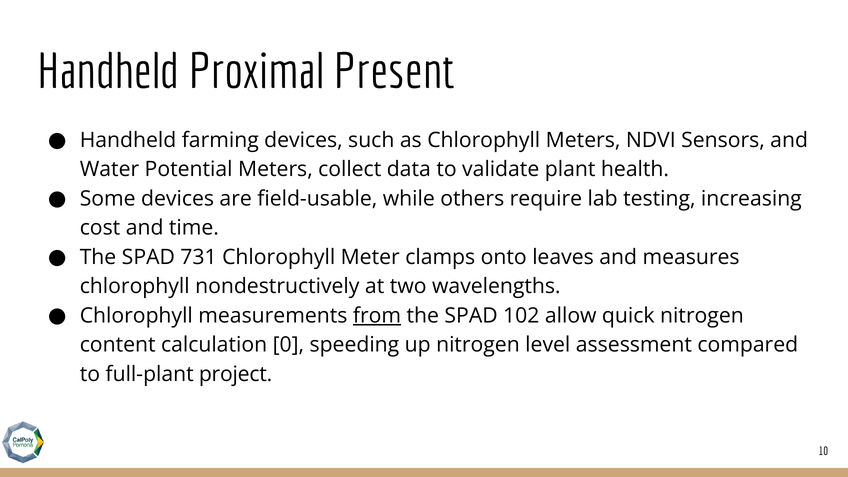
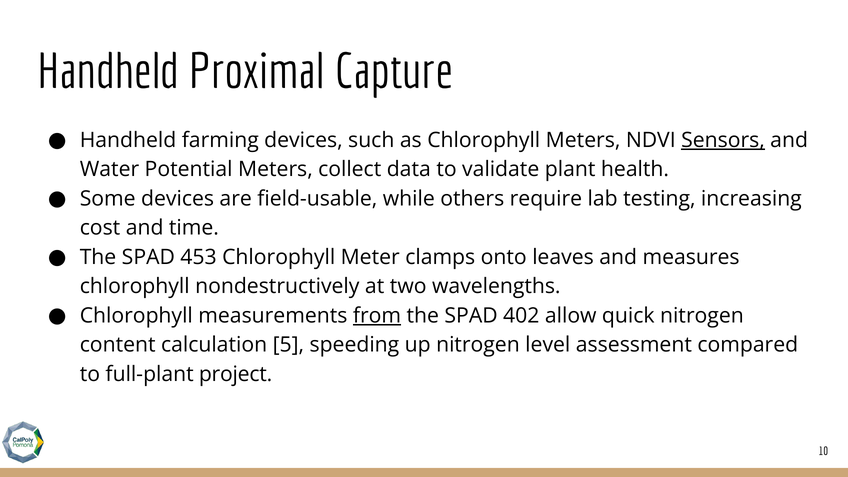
Present: Present -> Capture
Sensors underline: none -> present
731: 731 -> 453
102: 102 -> 402
0: 0 -> 5
